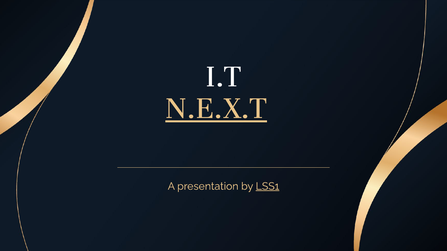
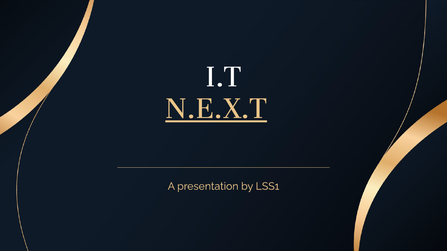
LSS1 underline: present -> none
